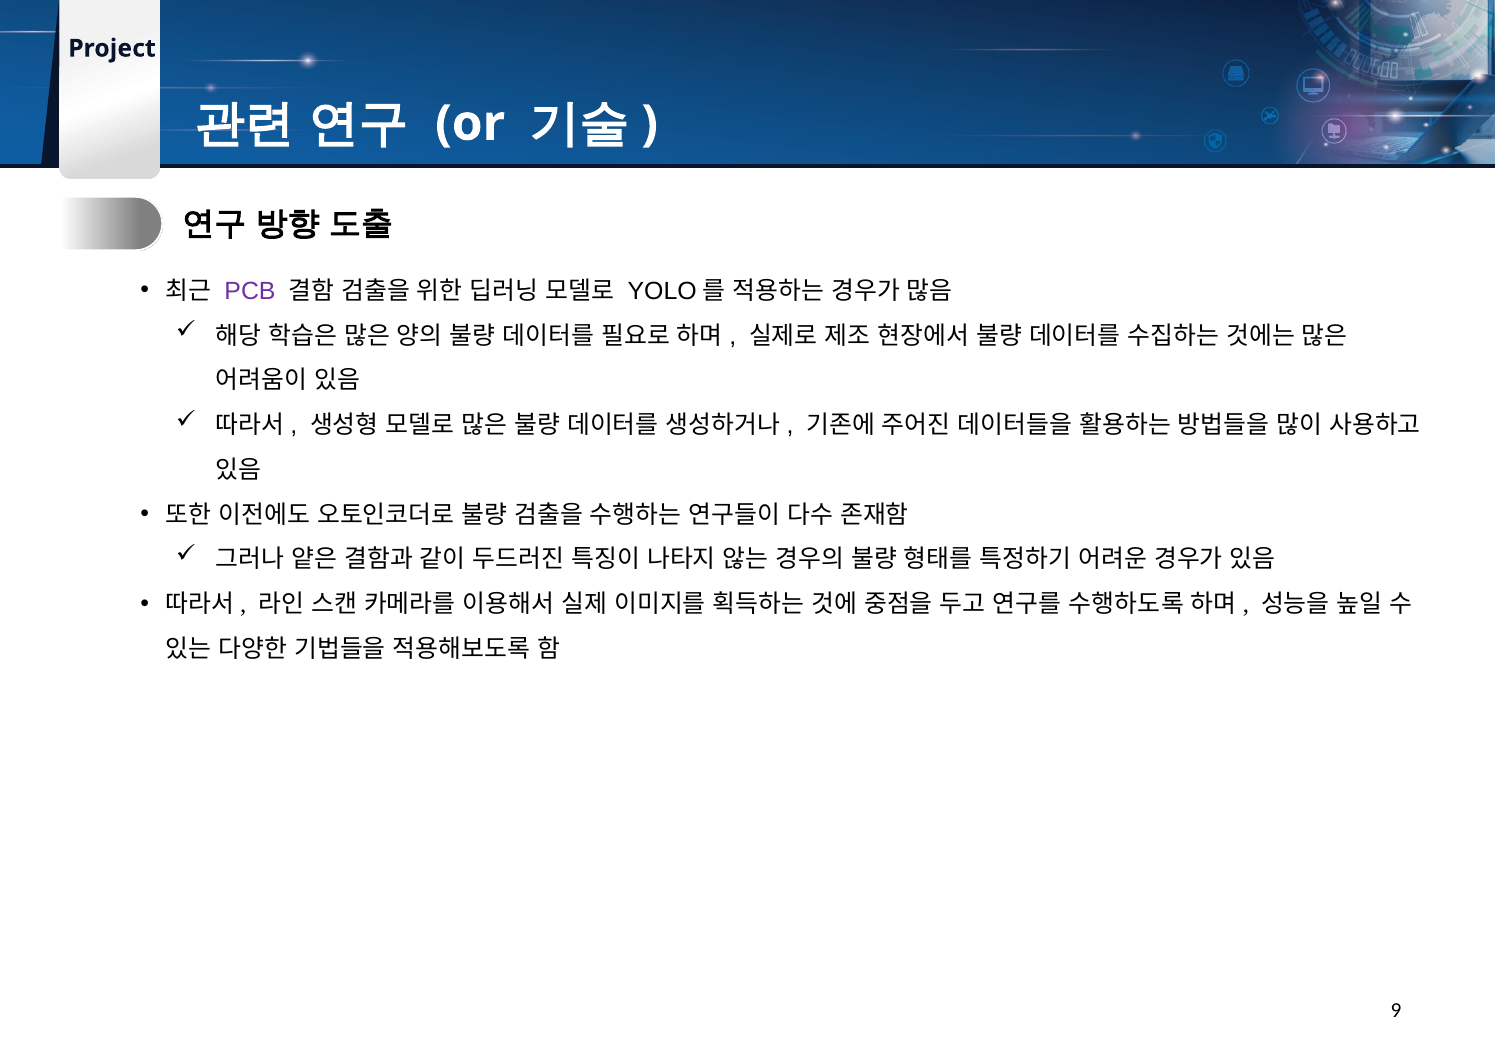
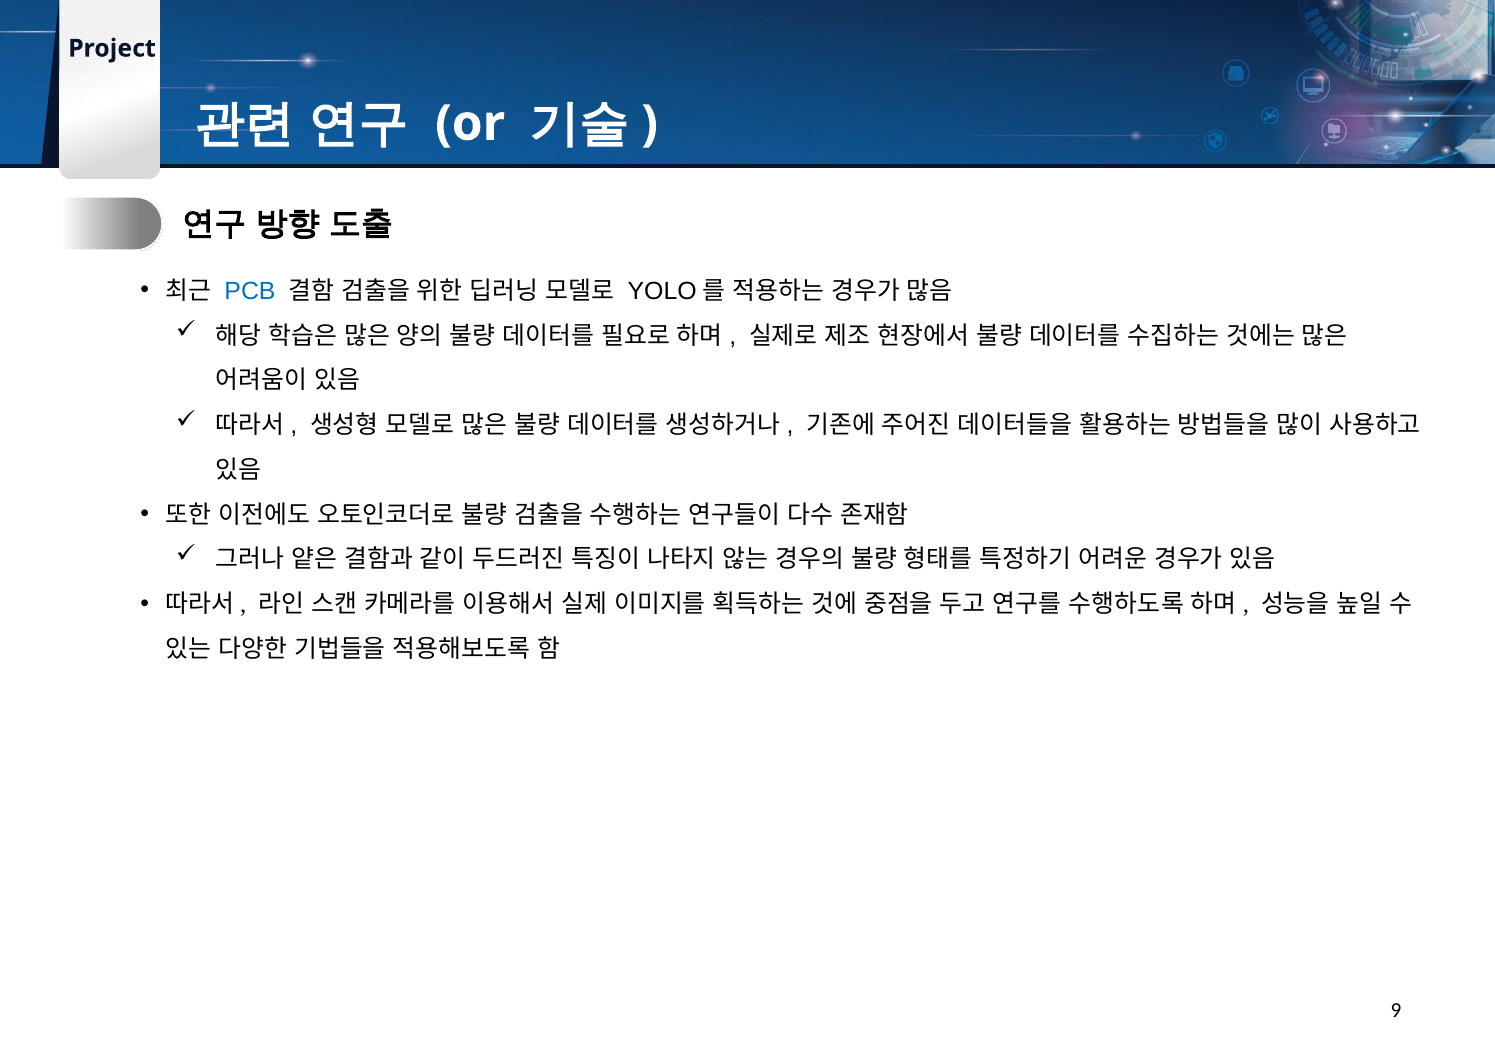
PCB colour: purple -> blue
